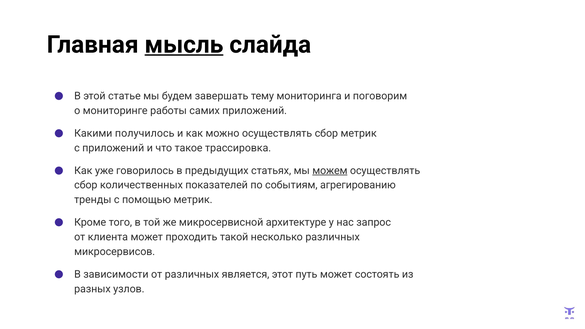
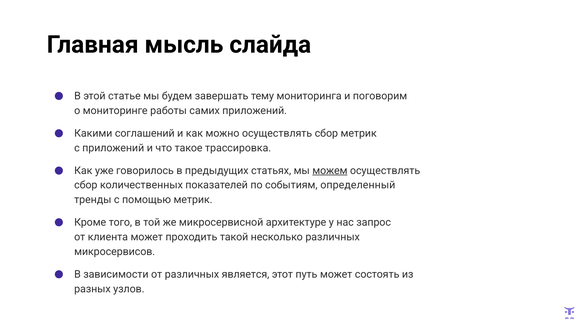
мысль underline: present -> none
получилось: получилось -> соглашений
агрегированию: агрегированию -> определенный
